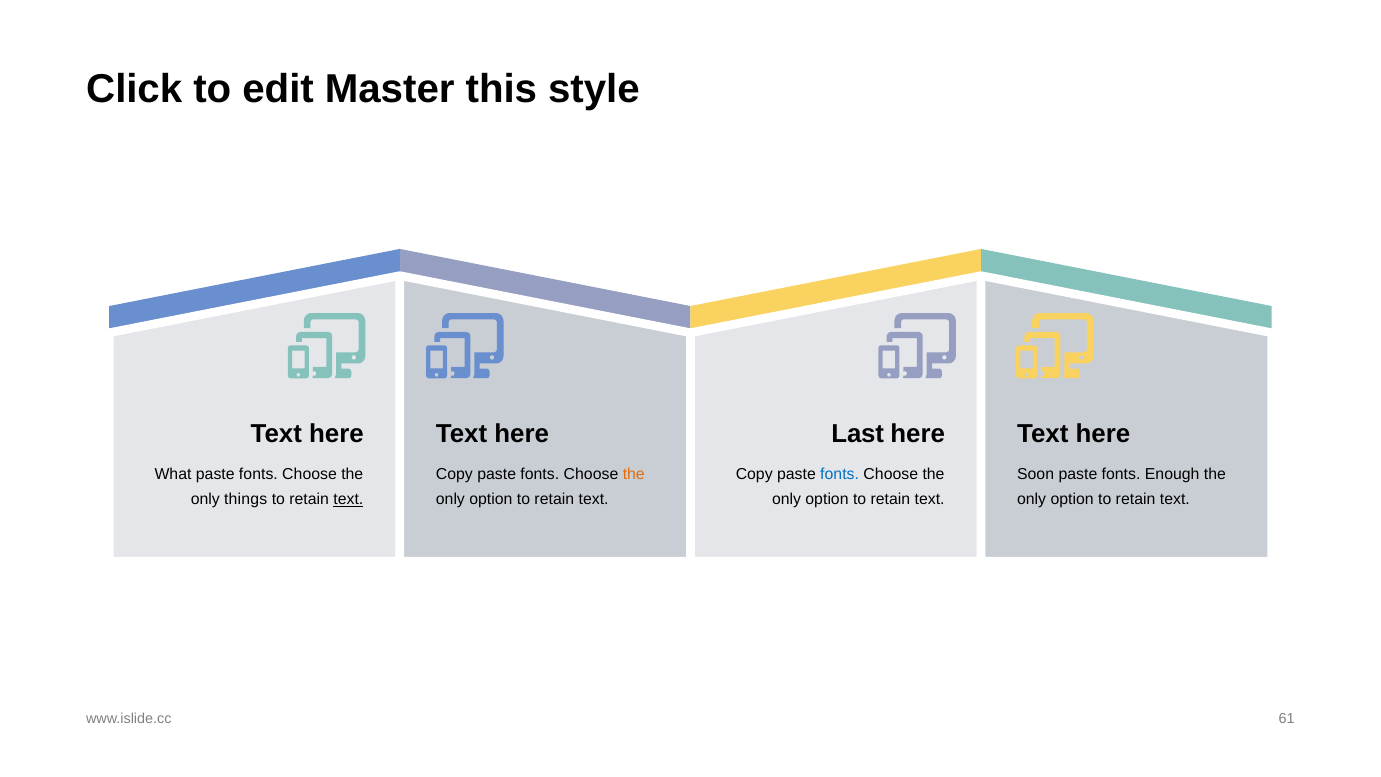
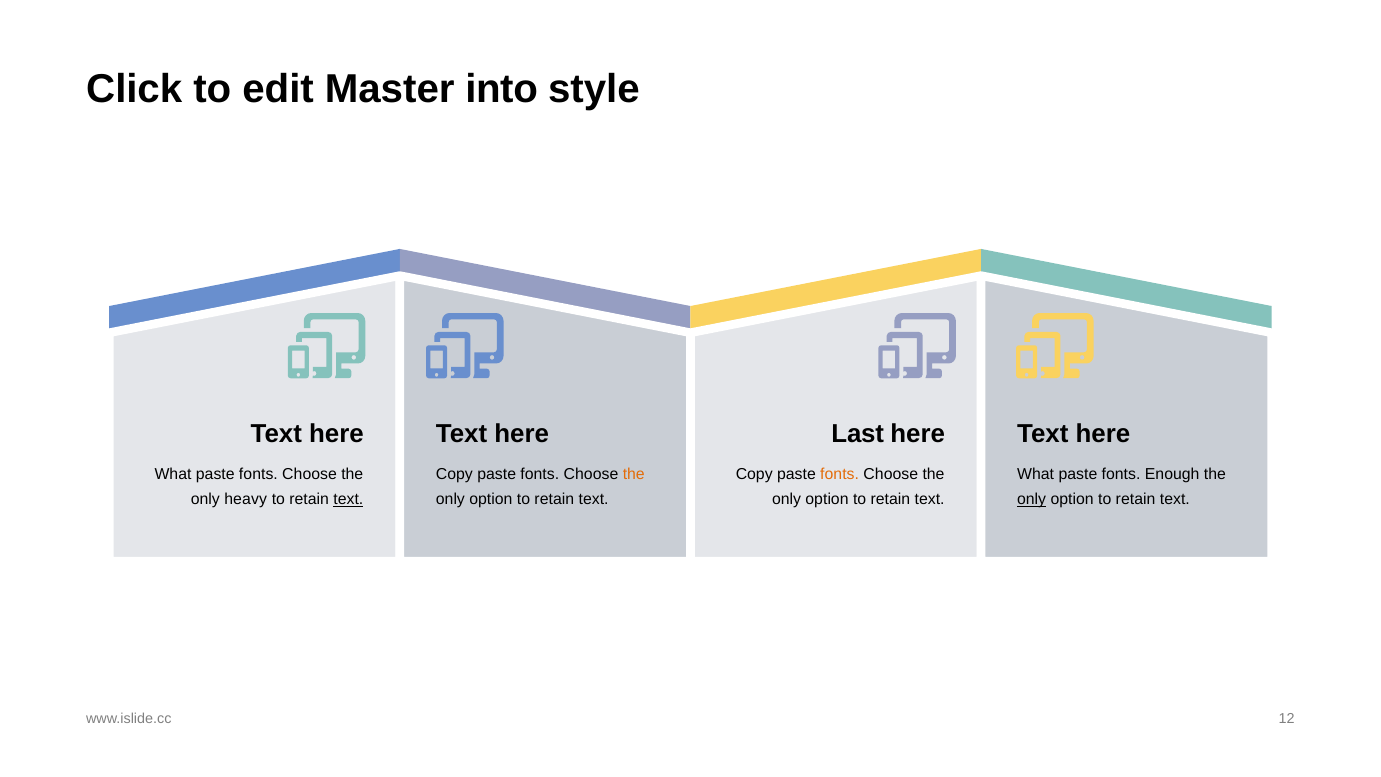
this: this -> into
fonts at (840, 474) colour: blue -> orange
Soon at (1036, 474): Soon -> What
things: things -> heavy
only at (1032, 499) underline: none -> present
61: 61 -> 12
